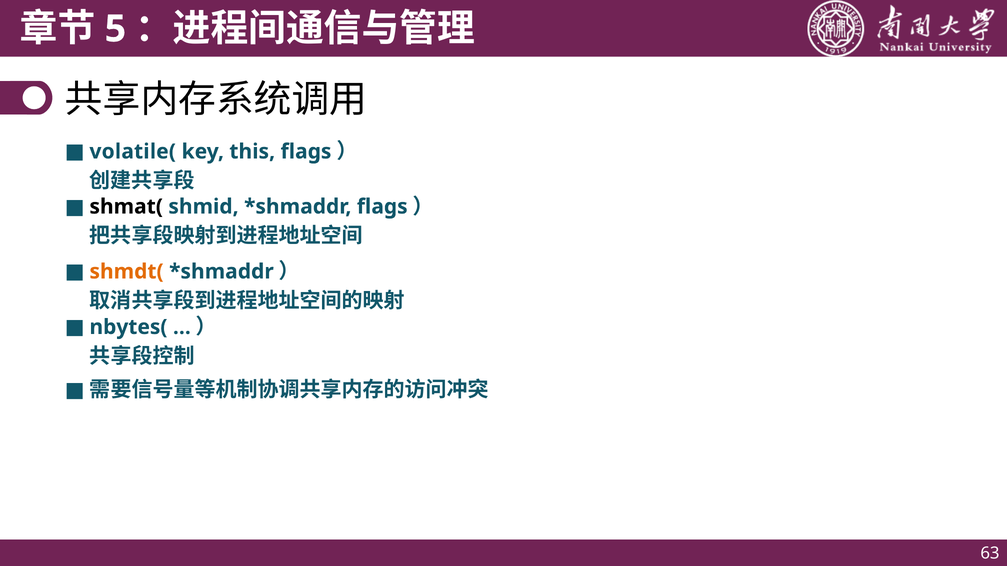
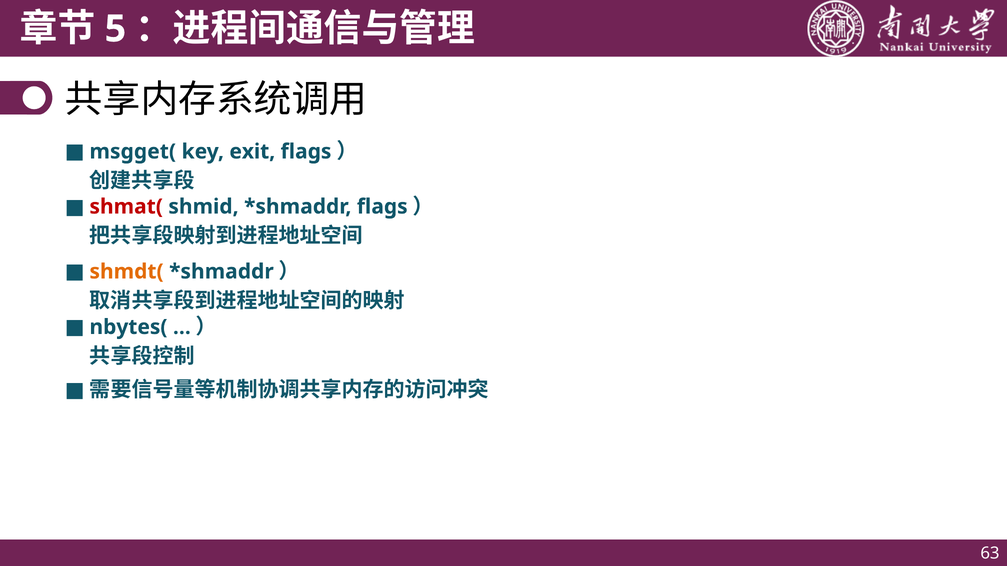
volatile(: volatile( -> msgget(
this: this -> exit
shmat( colour: black -> red
